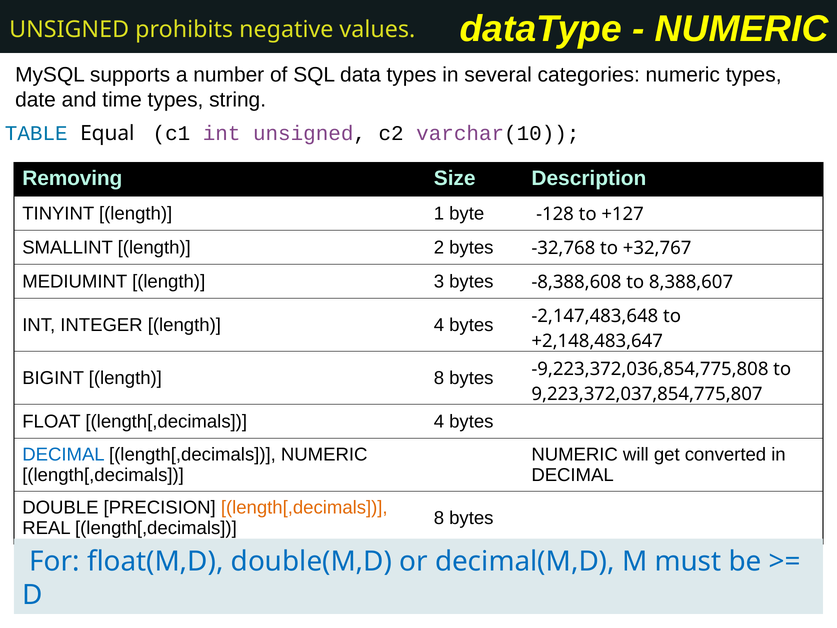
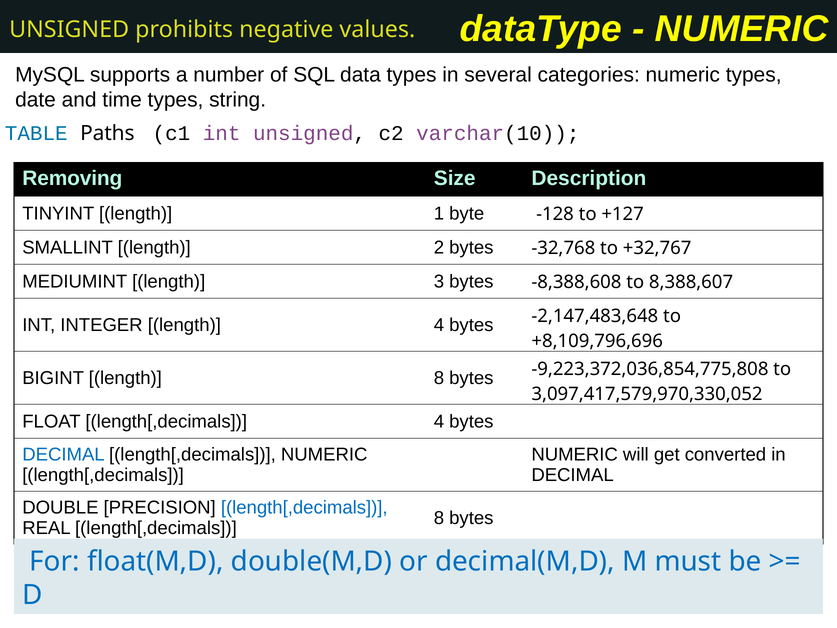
Equal: Equal -> Paths
+2,148,483,647: +2,148,483,647 -> +8,109,796,696
9,223,372,037,854,775,807: 9,223,372,037,854,775,807 -> 3,097,417,579,970,330,052
length[,decimals at (304, 507) colour: orange -> blue
